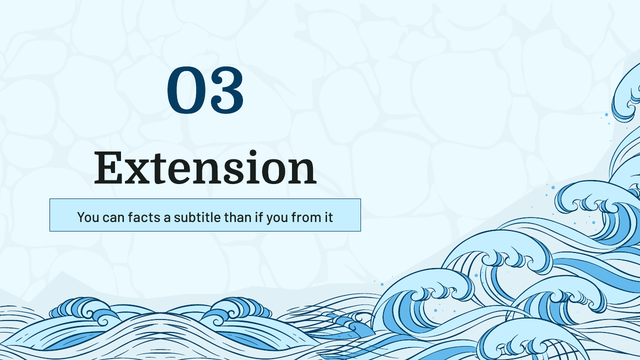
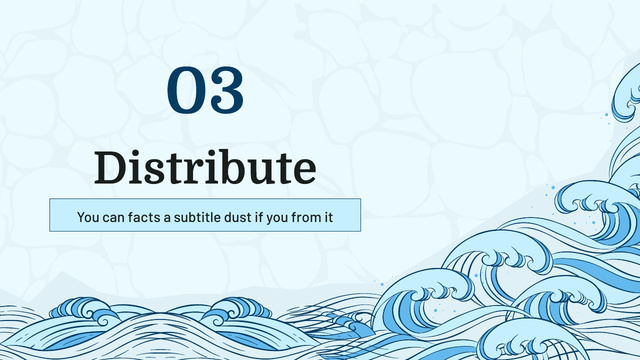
Extension: Extension -> Distribute
than: than -> dust
